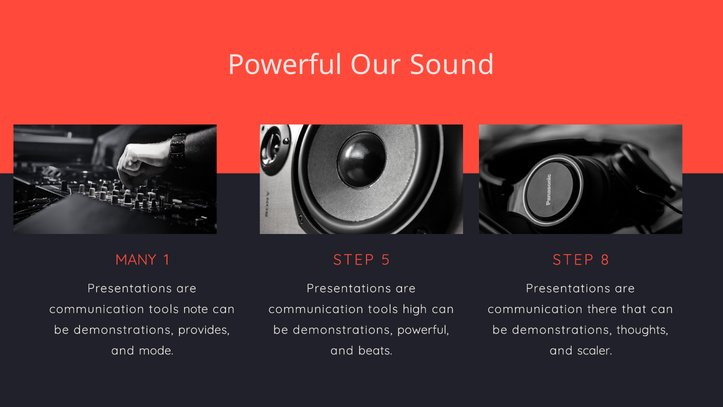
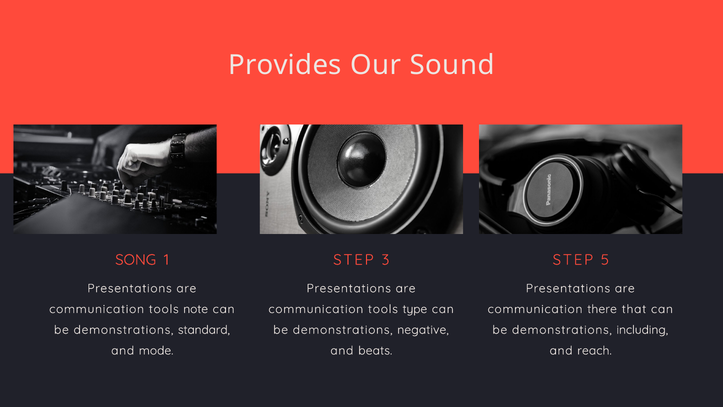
Powerful at (285, 65): Powerful -> Provides
MANY: MANY -> SONG
5: 5 -> 3
8: 8 -> 5
high: high -> type
provides: provides -> standard
demonstrations powerful: powerful -> negative
thoughts: thoughts -> including
scaler: scaler -> reach
